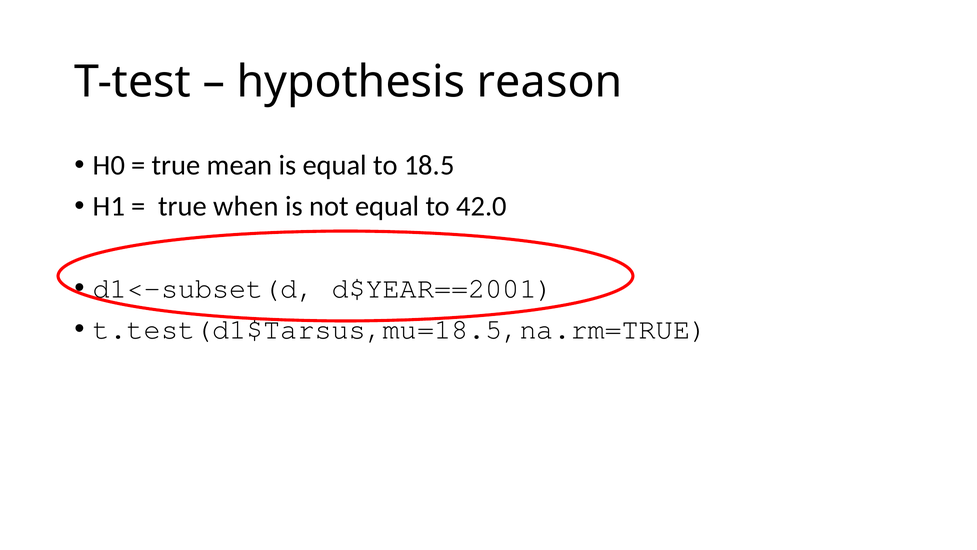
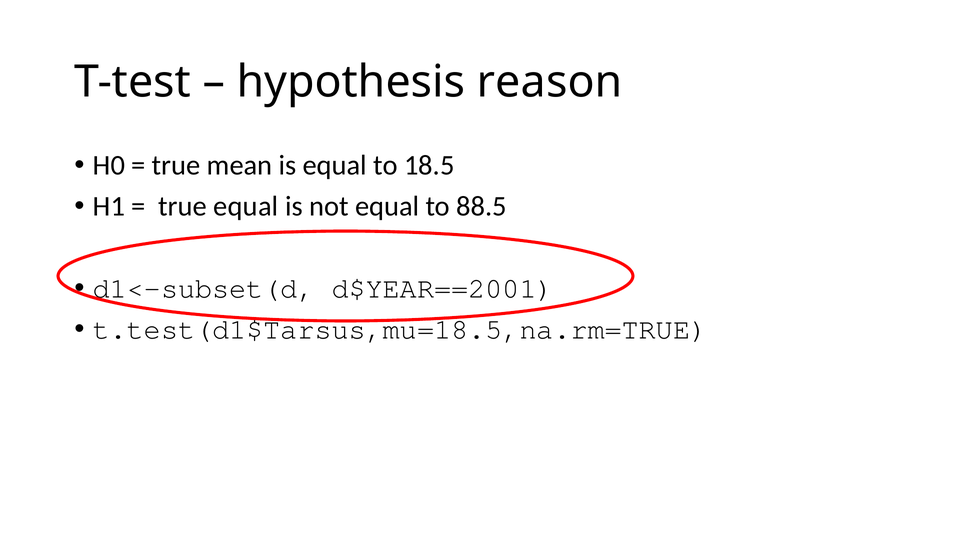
true when: when -> equal
42.0: 42.0 -> 88.5
